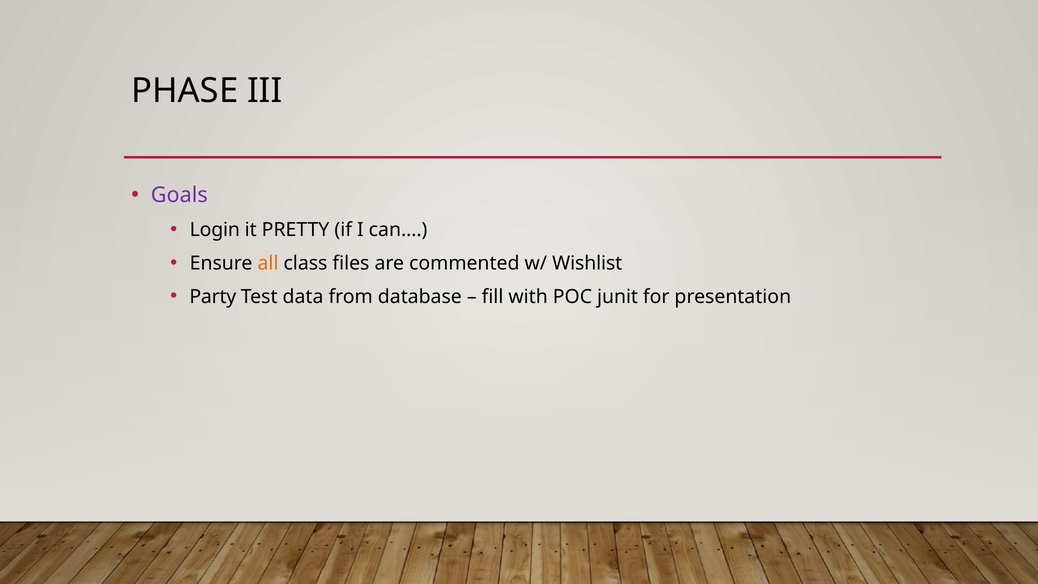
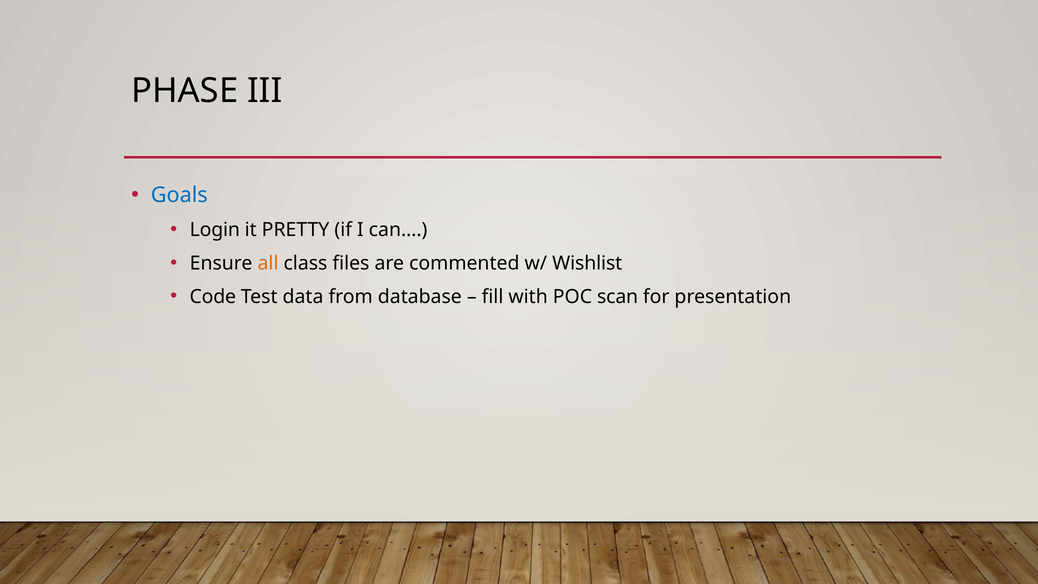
Goals colour: purple -> blue
Party: Party -> Code
junit: junit -> scan
